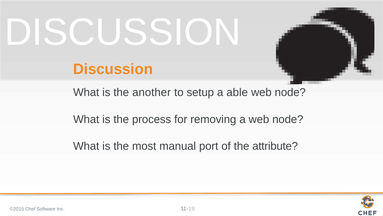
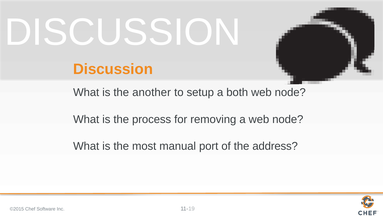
able: able -> both
attribute: attribute -> address
